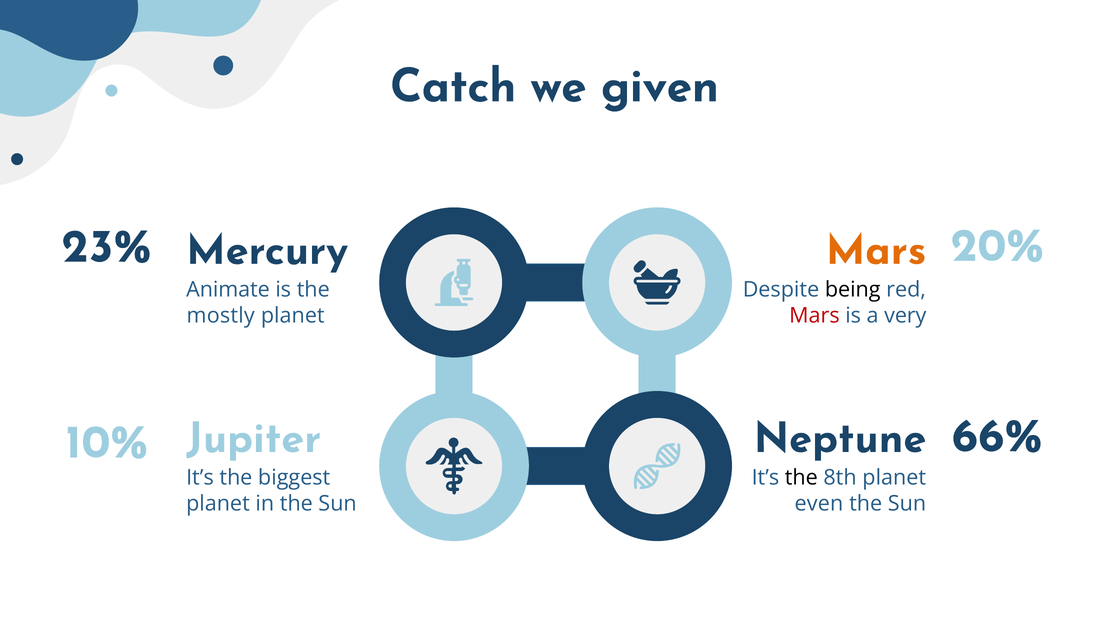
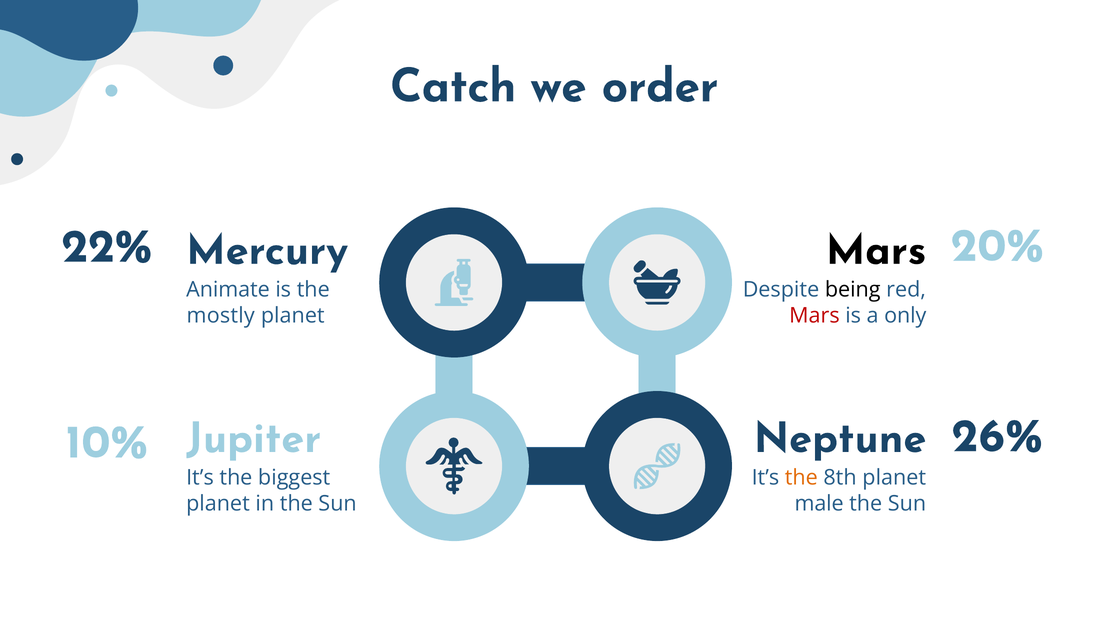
given: given -> order
23%: 23% -> 22%
Mars at (876, 250) colour: orange -> black
very: very -> only
66%: 66% -> 26%
the at (801, 478) colour: black -> orange
even: even -> male
